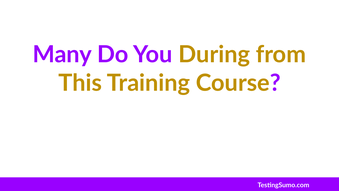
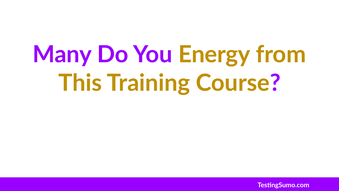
During: During -> Energy
